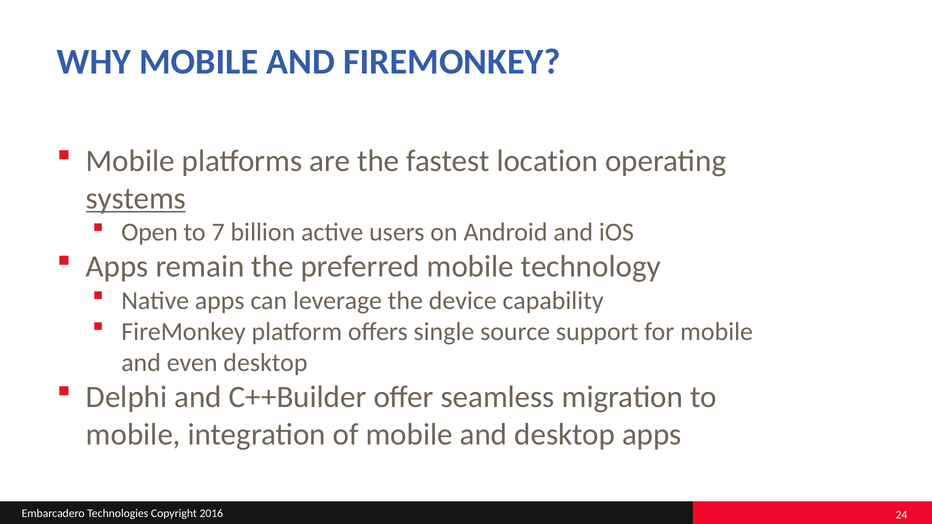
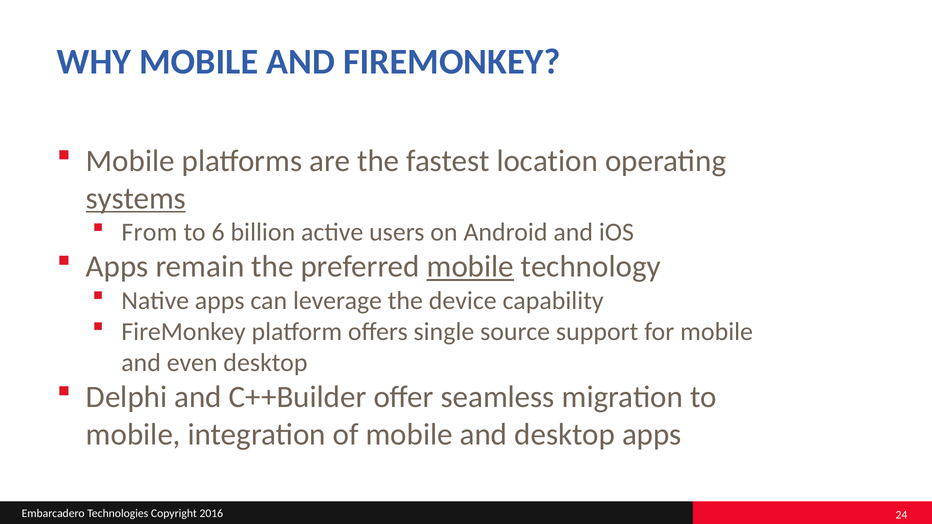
Open: Open -> From
7: 7 -> 6
mobile at (470, 267) underline: none -> present
